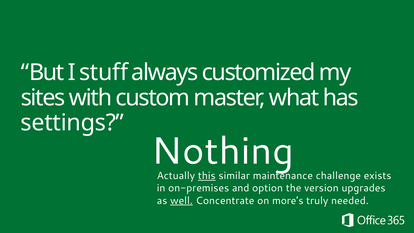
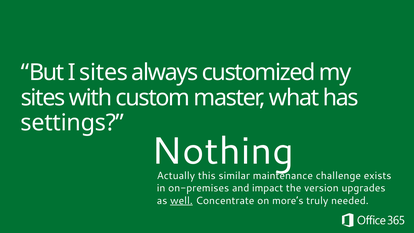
I stuff: stuff -> sites
this underline: present -> none
option: option -> impact
